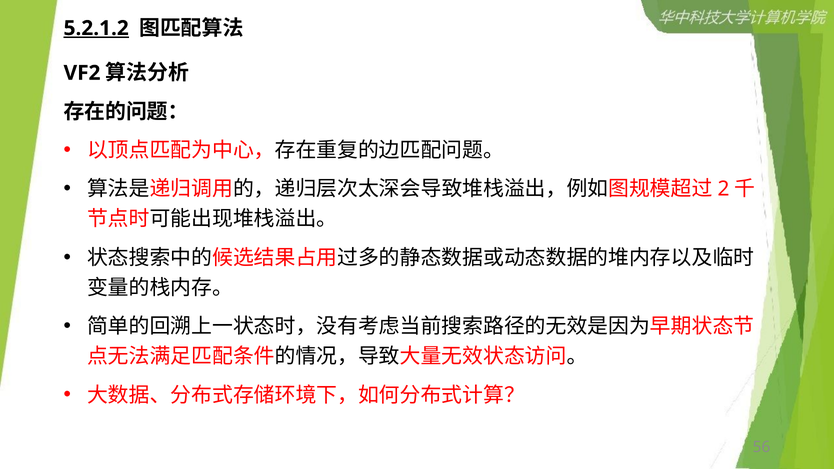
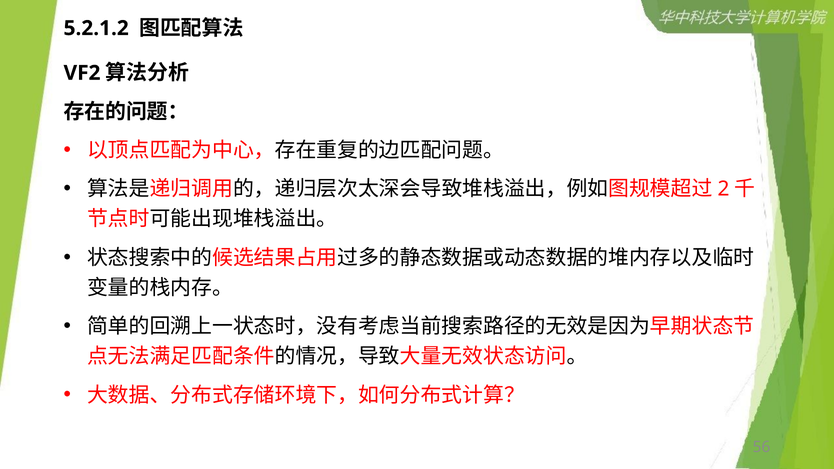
5.2.1.2 underline: present -> none
